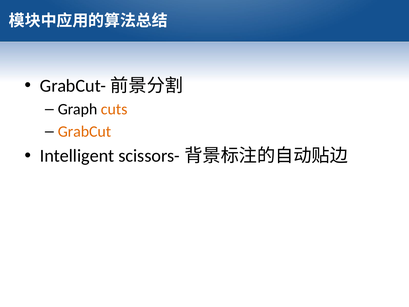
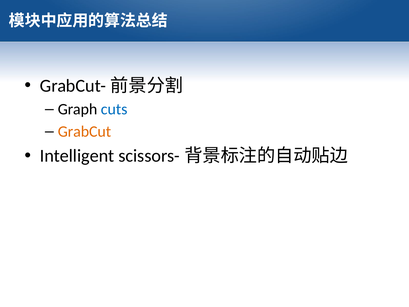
cuts colour: orange -> blue
